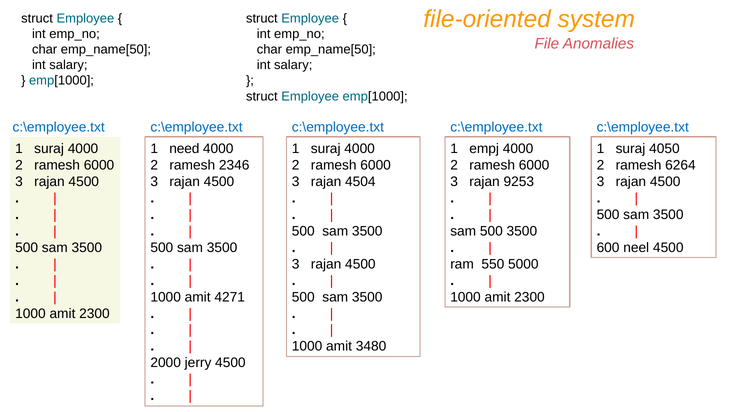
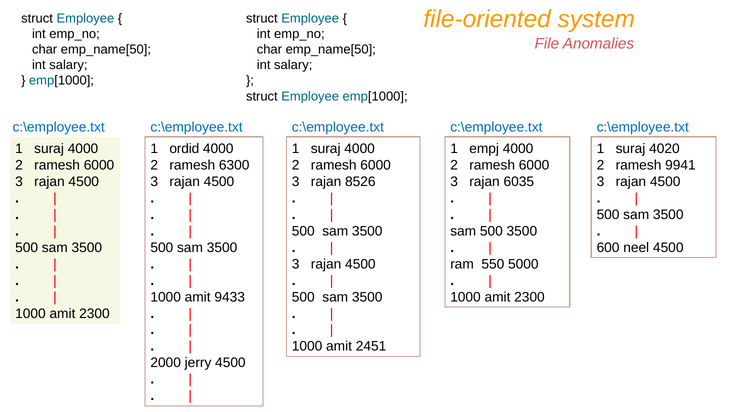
need: need -> ordid
4050: 4050 -> 4020
2346: 2346 -> 6300
6264: 6264 -> 9941
4504: 4504 -> 8526
9253: 9253 -> 6035
4271: 4271 -> 9433
3480: 3480 -> 2451
